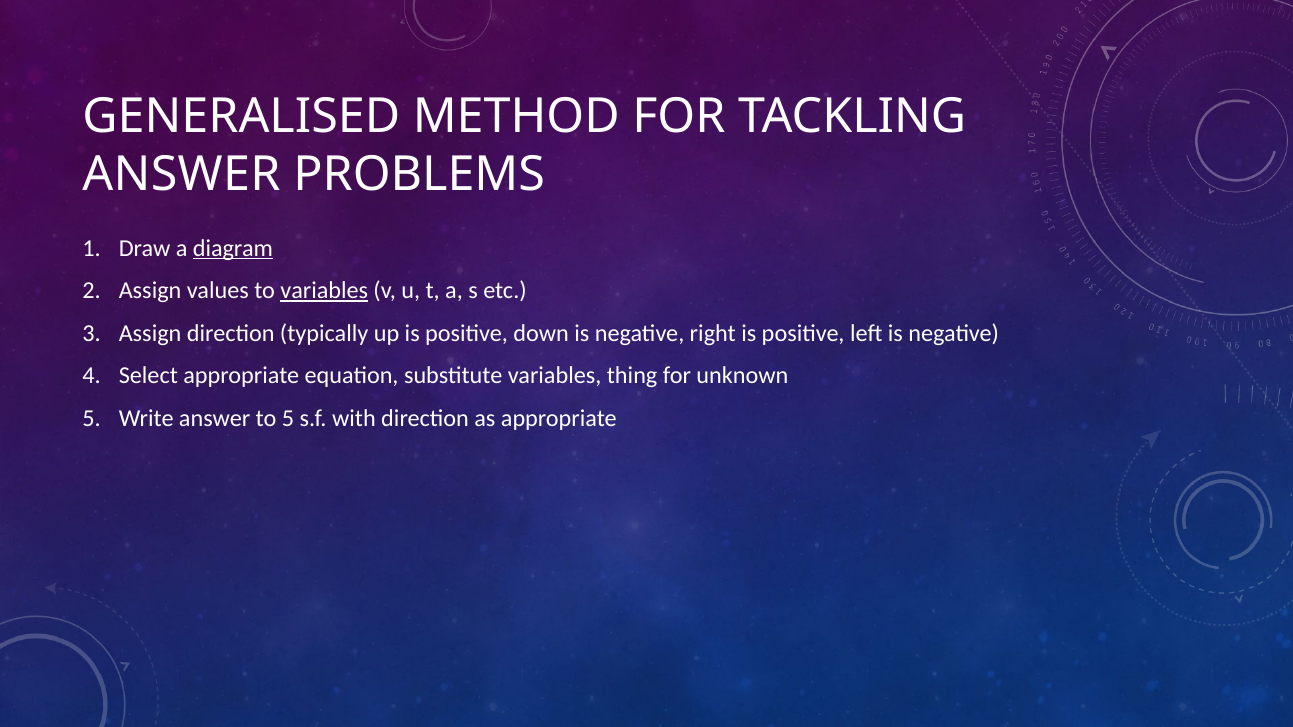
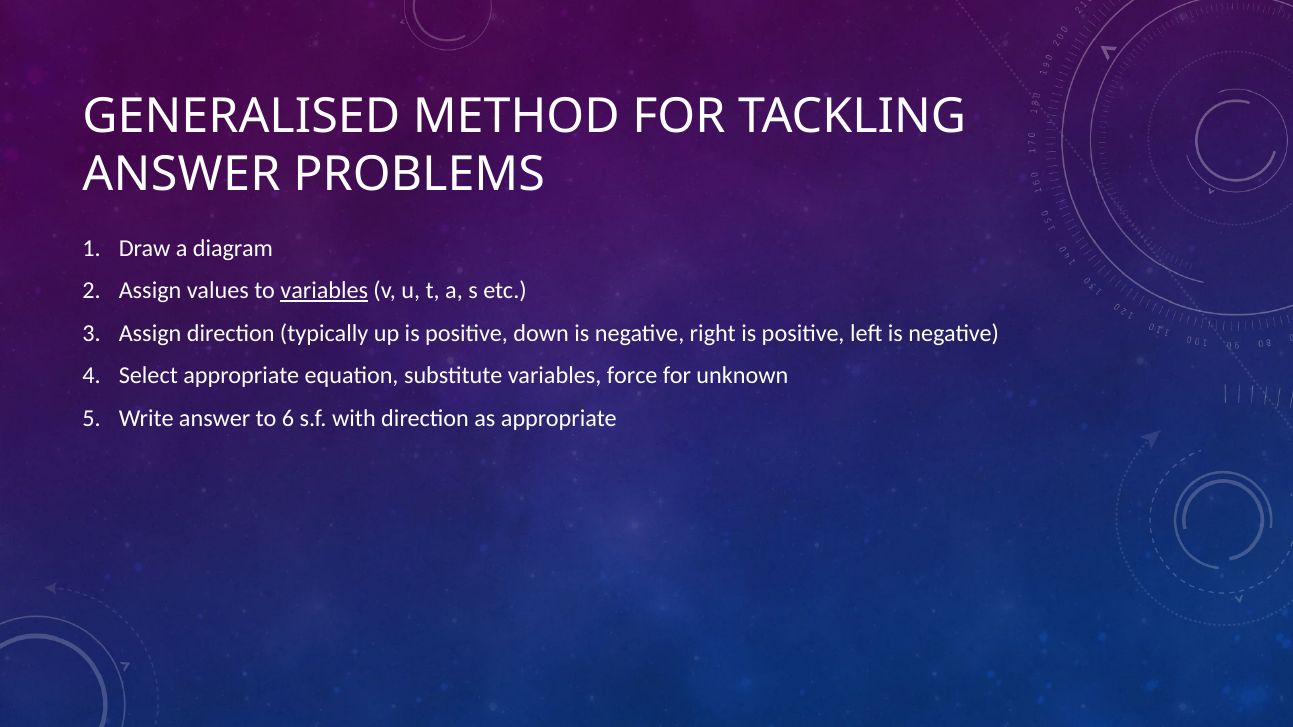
diagram underline: present -> none
thing: thing -> force
to 5: 5 -> 6
